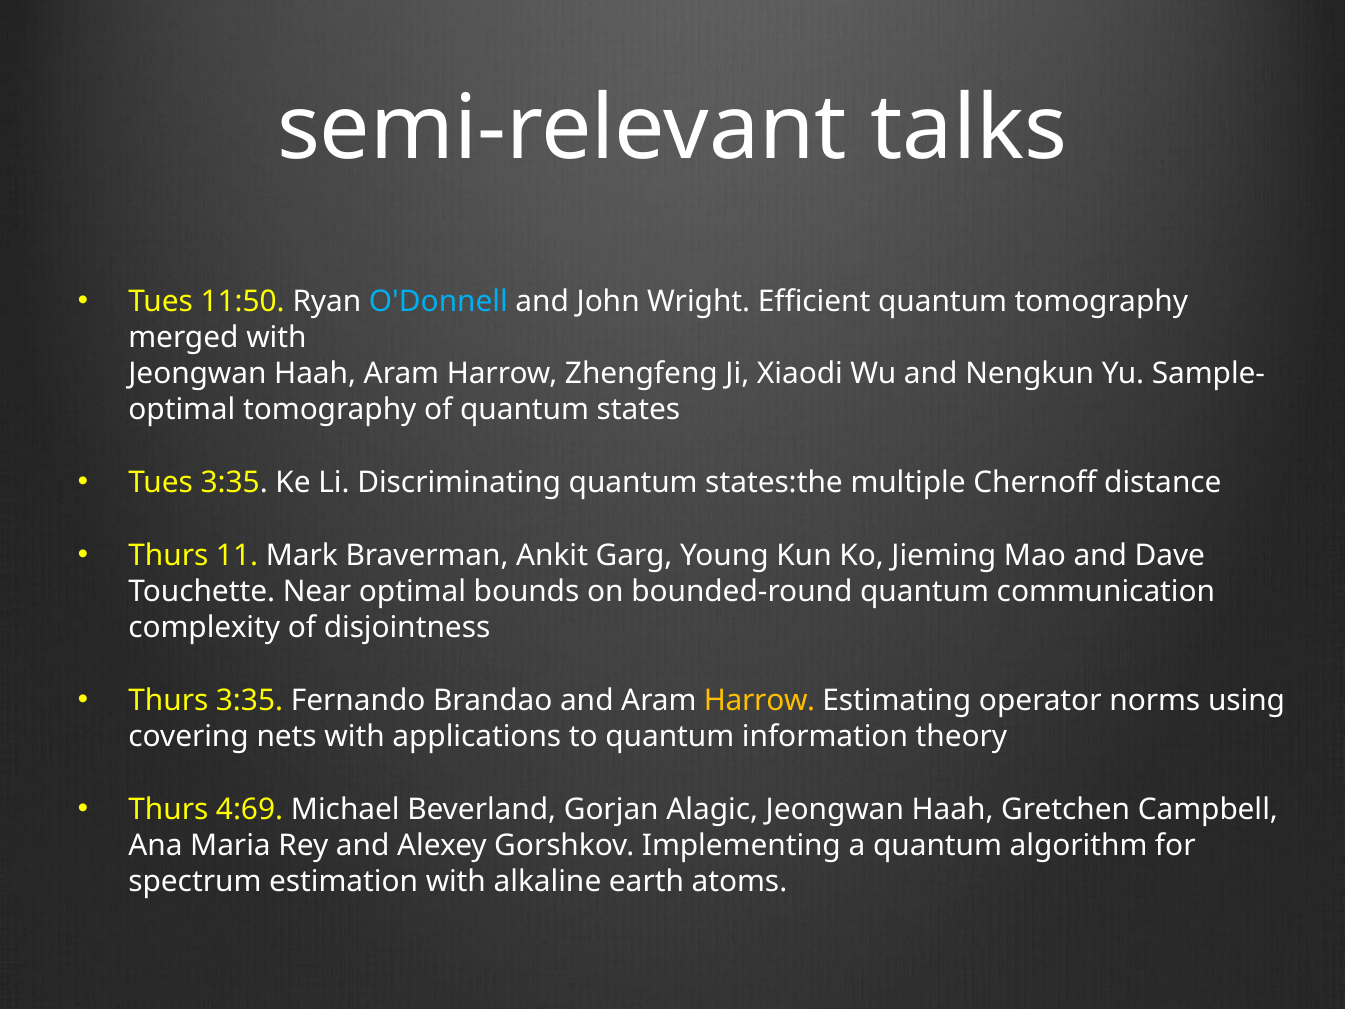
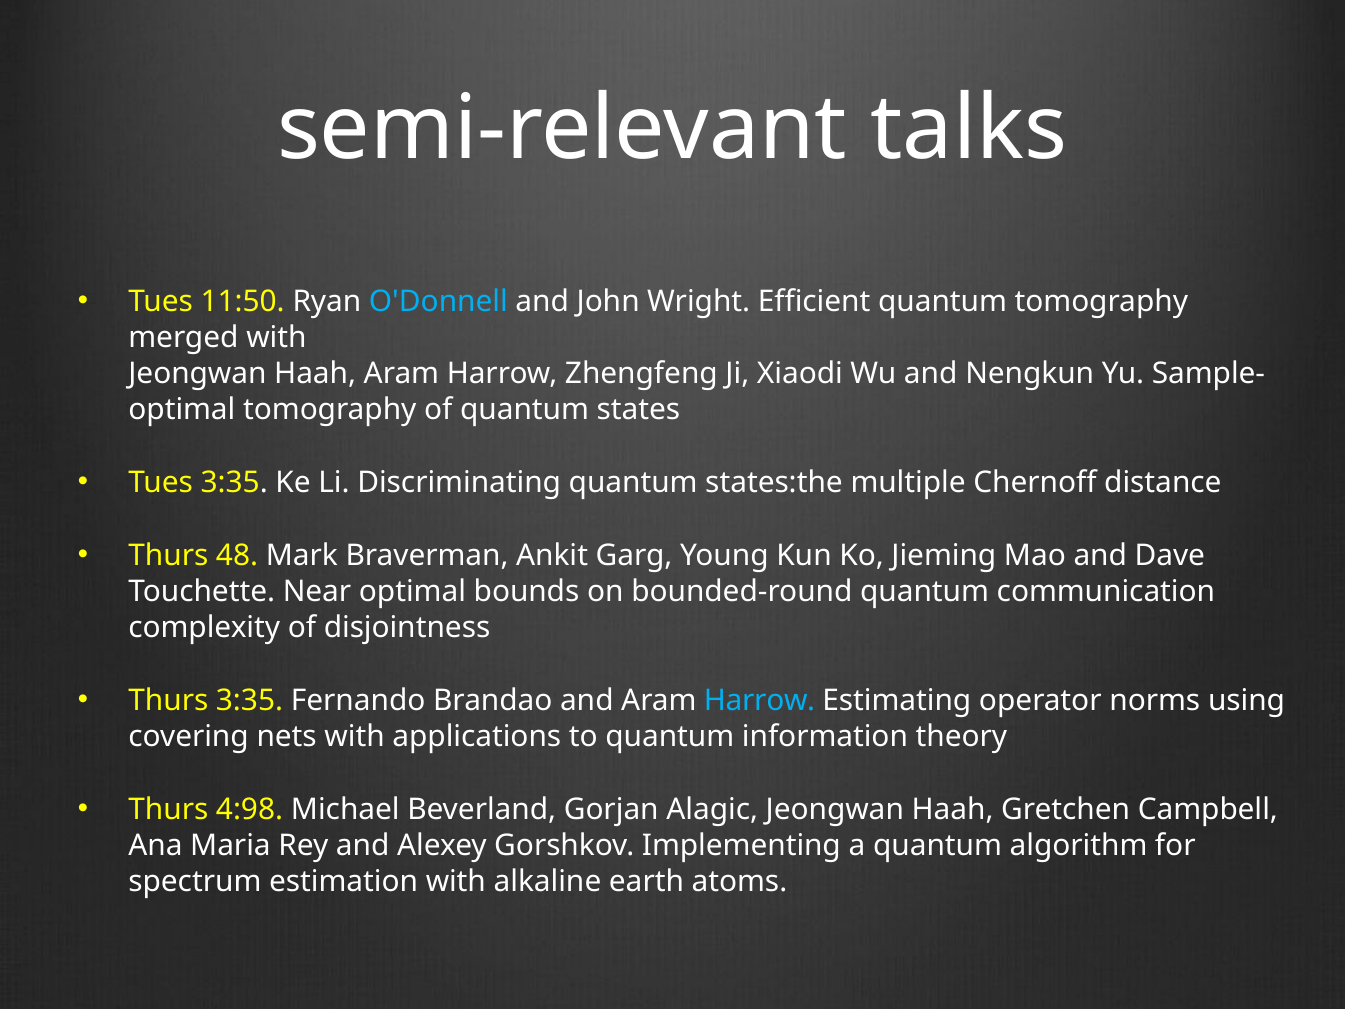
11: 11 -> 48
Harrow at (760, 701) colour: yellow -> light blue
4:69: 4:69 -> 4:98
